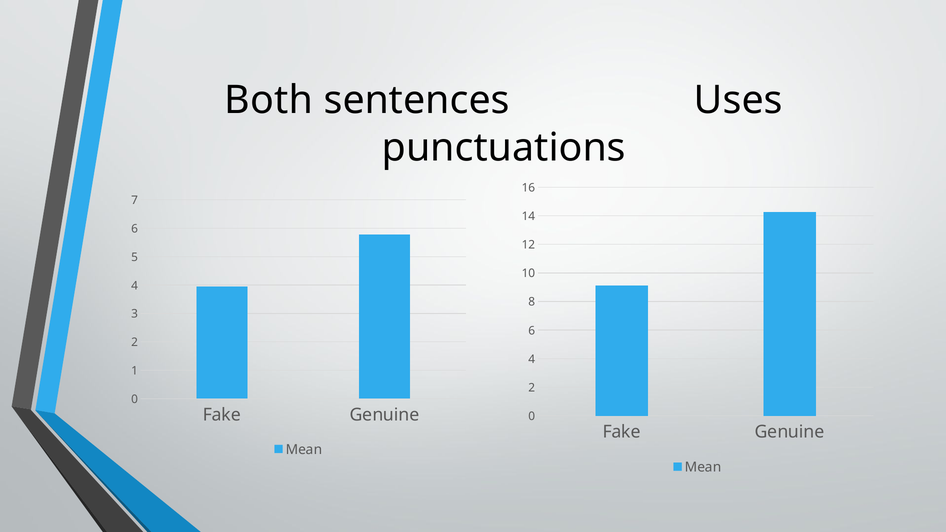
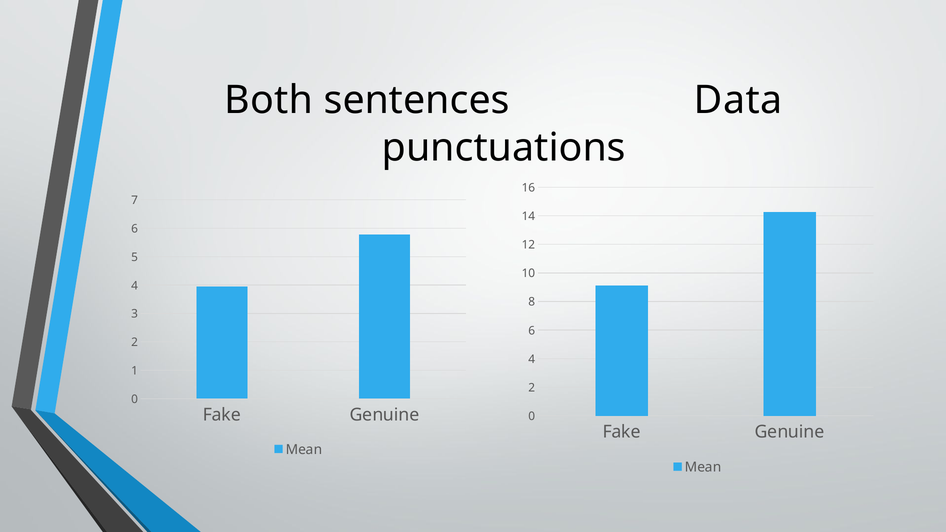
Uses: Uses -> Data
